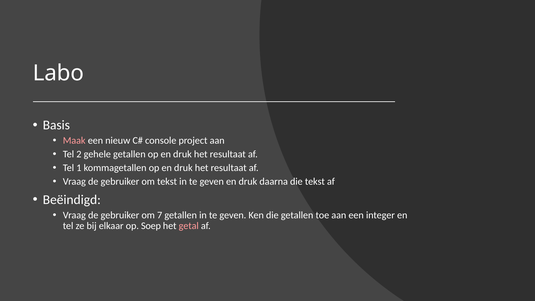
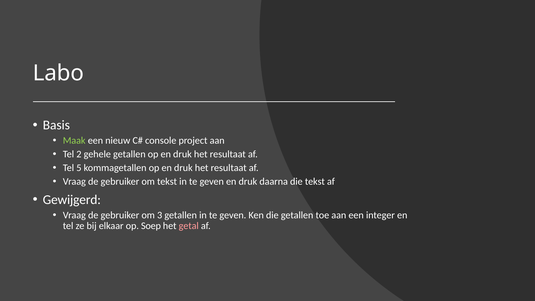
Maak colour: pink -> light green
1: 1 -> 5
Beëindigd: Beëindigd -> Gewijgerd
7: 7 -> 3
